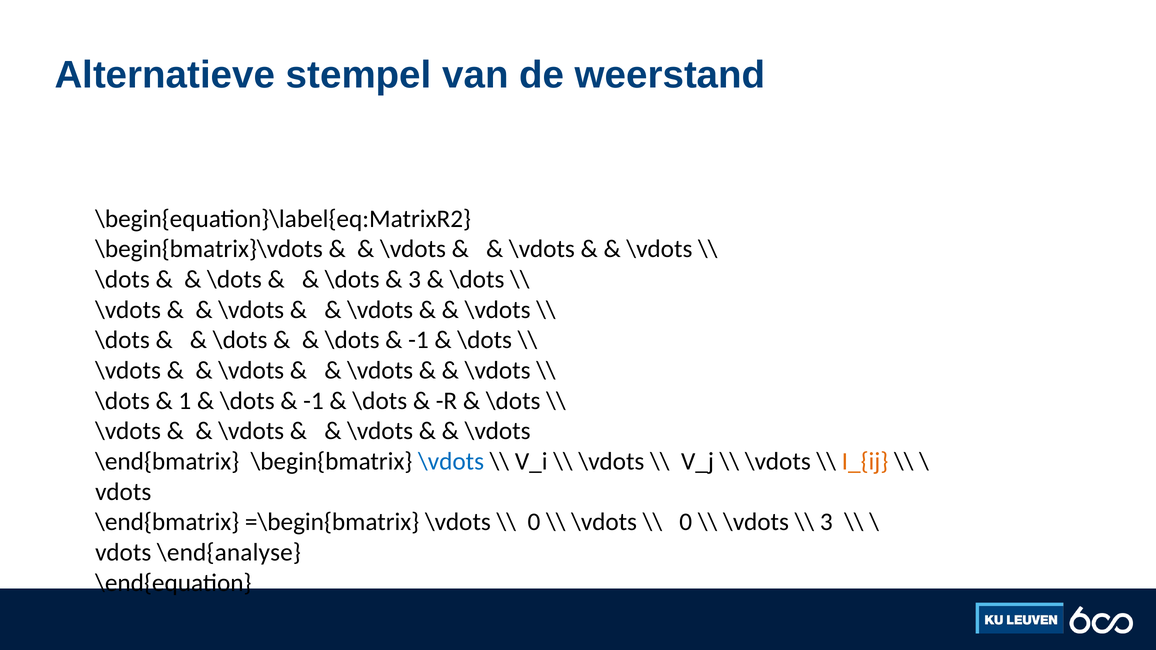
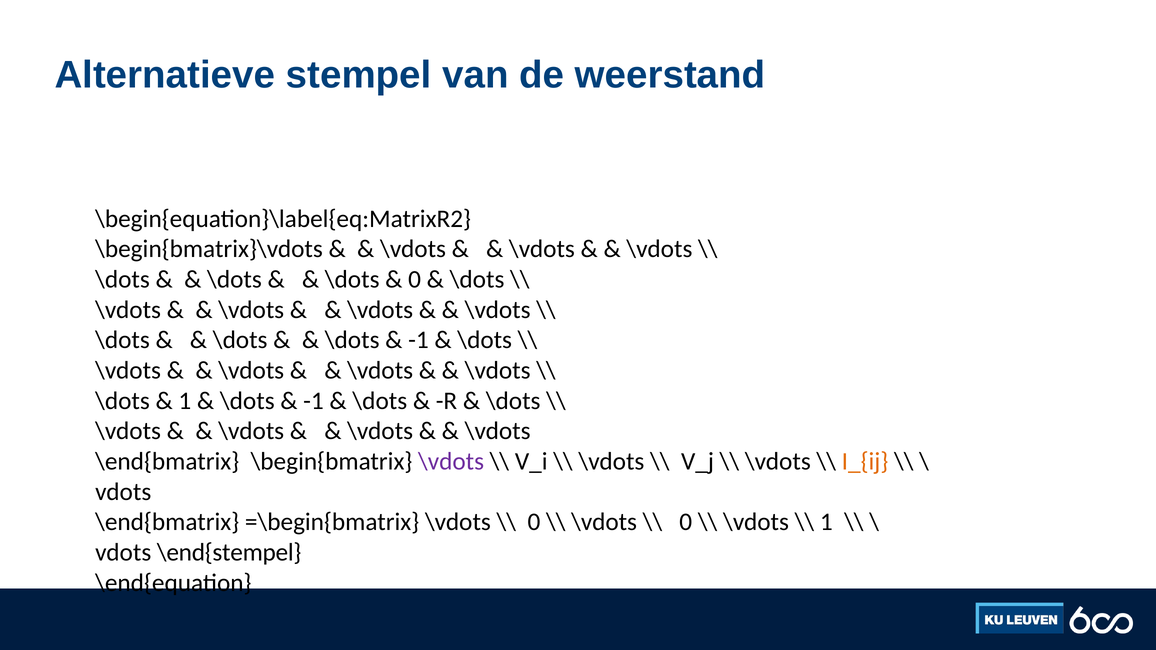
3 at (415, 280): 3 -> 0
\vdots at (451, 462) colour: blue -> purple
3 at (826, 522): 3 -> 1
\end{analyse: \end{analyse -> \end{stempel
